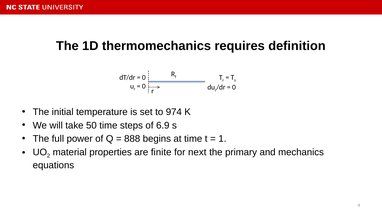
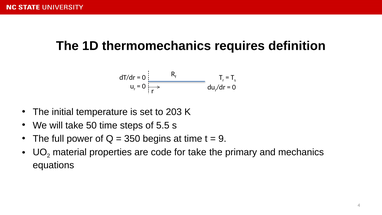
974: 974 -> 203
6.9: 6.9 -> 5.5
888: 888 -> 350
1: 1 -> 9
finite: finite -> code
for next: next -> take
